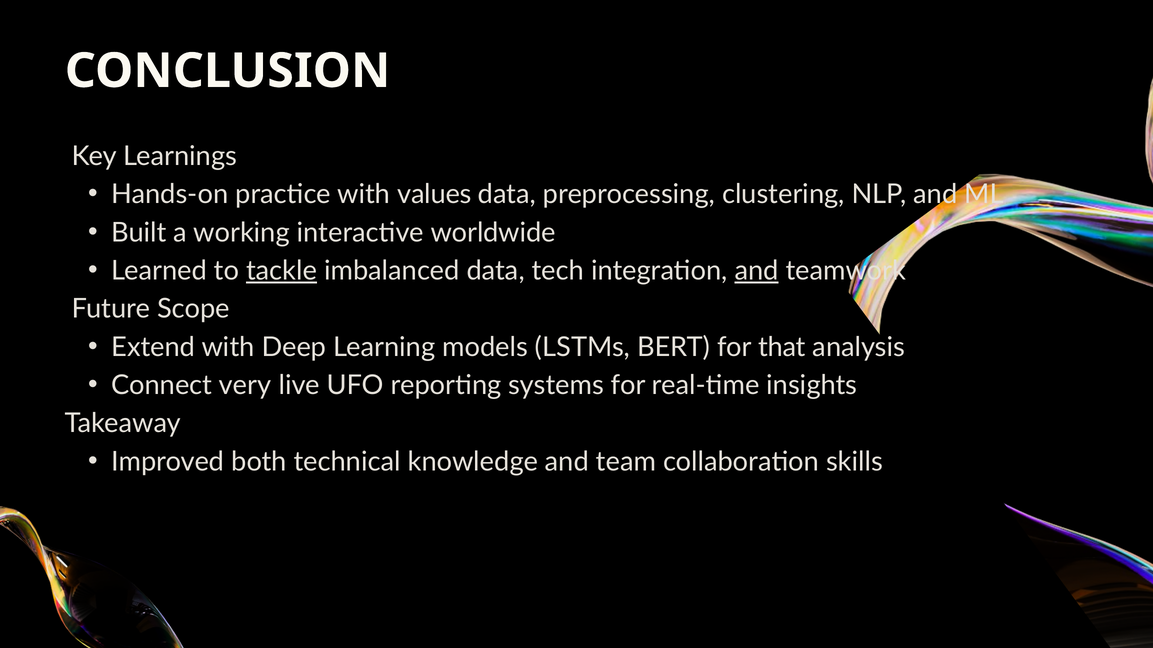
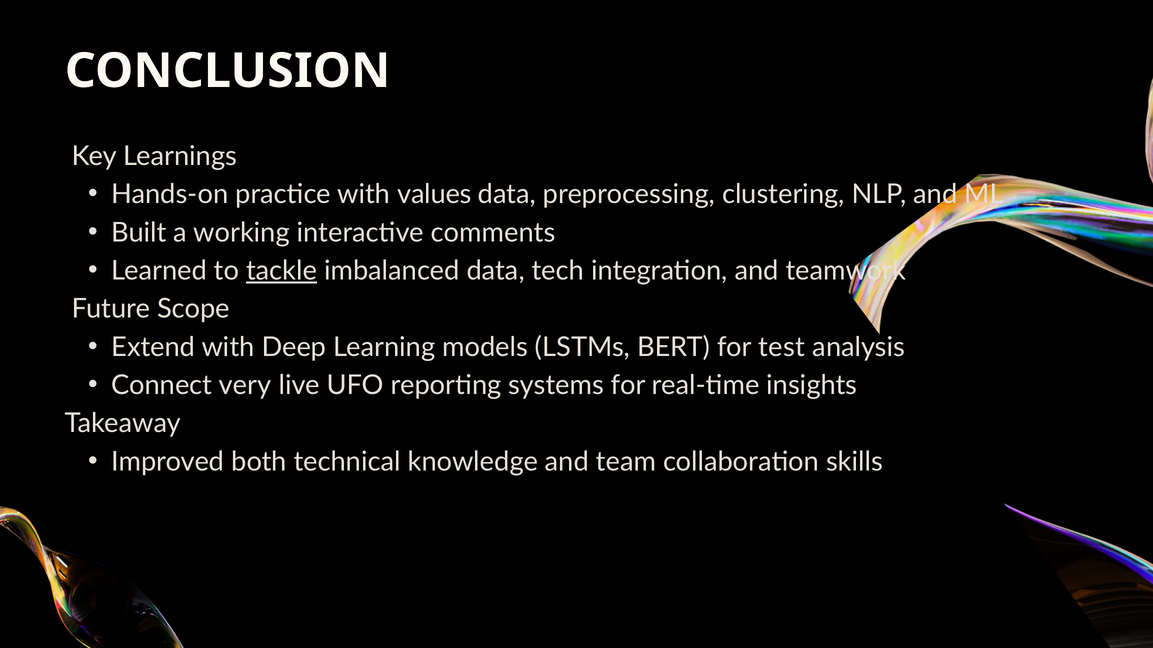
worldwide: worldwide -> comments
and at (757, 271) underline: present -> none
that: that -> test
